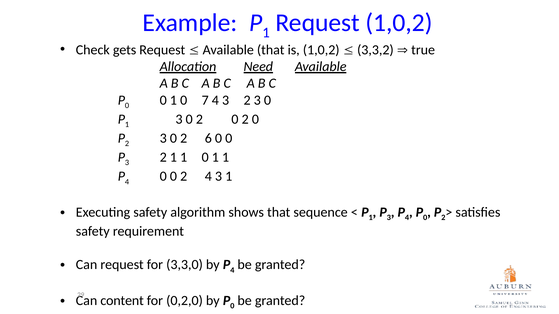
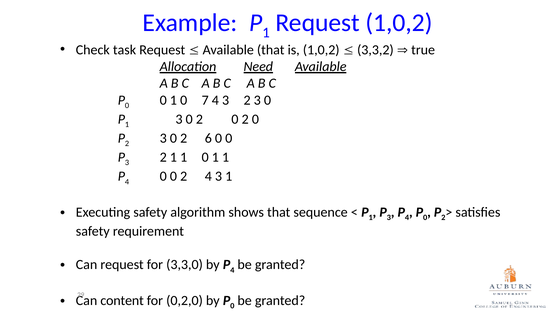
gets: gets -> task
